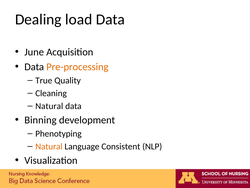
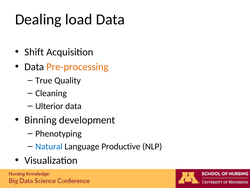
June: June -> Shift
Natural at (49, 106): Natural -> Ulterior
Natural at (49, 146) colour: orange -> blue
Consistent: Consistent -> Productive
